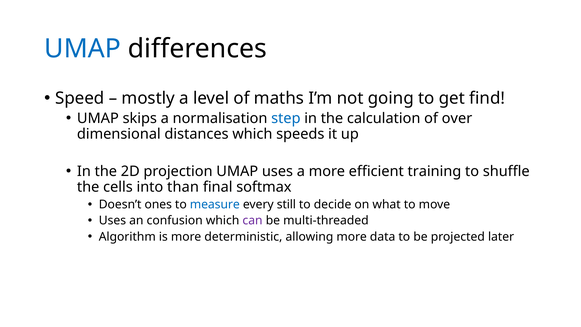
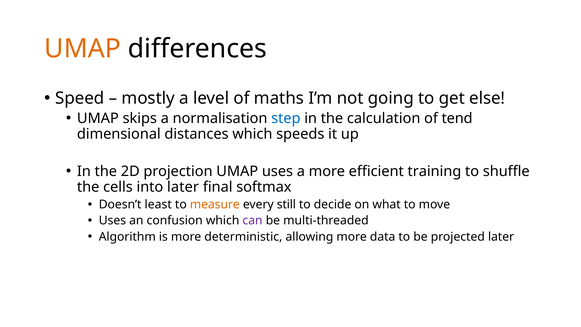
UMAP at (83, 49) colour: blue -> orange
find: find -> else
over: over -> tend
into than: than -> later
ones: ones -> least
measure colour: blue -> orange
